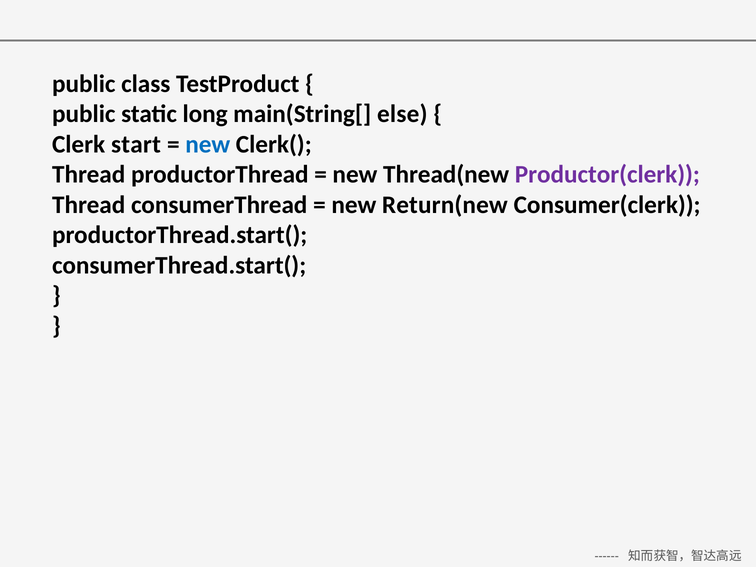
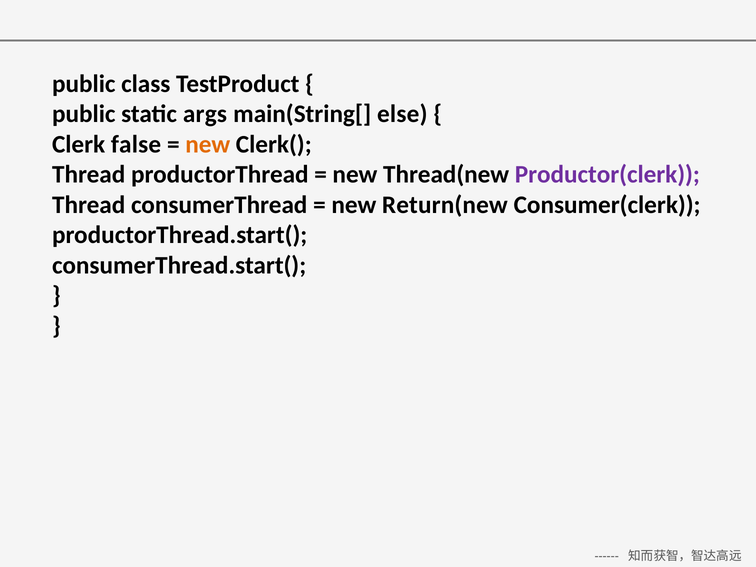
long: long -> args
start: start -> false
new at (208, 144) colour: blue -> orange
